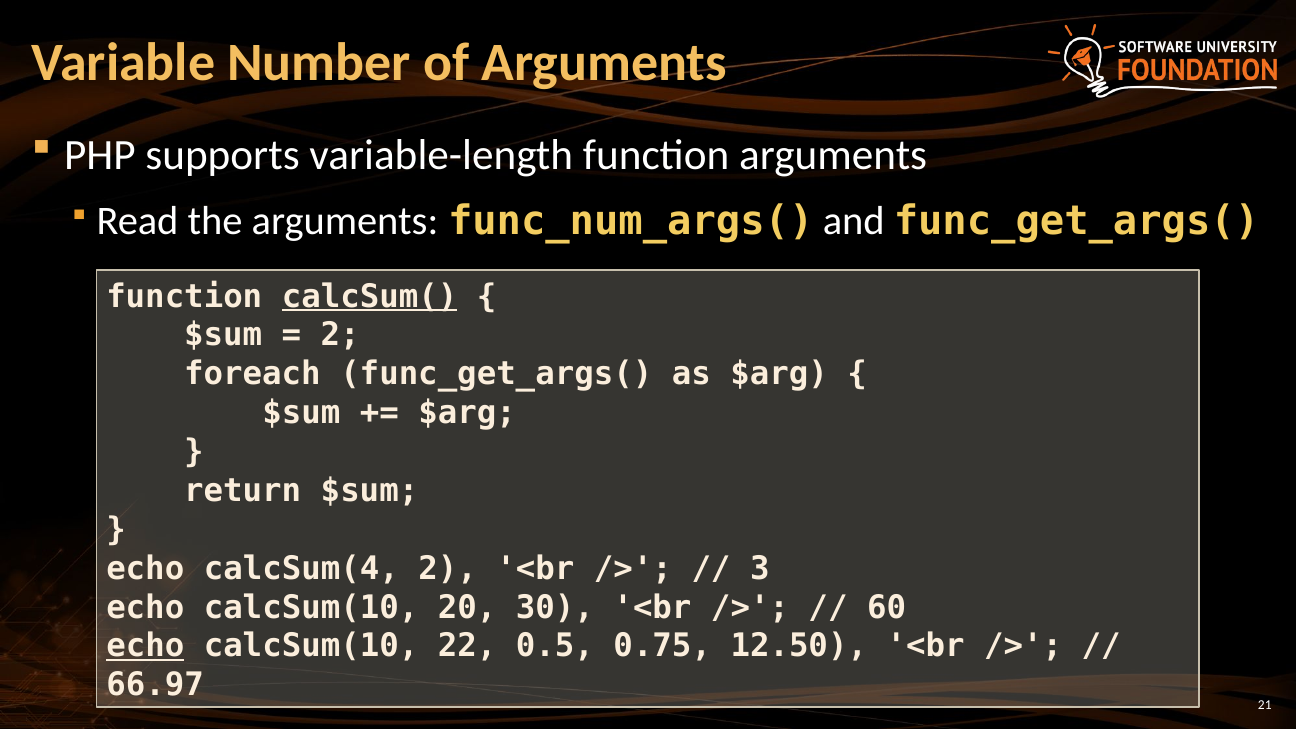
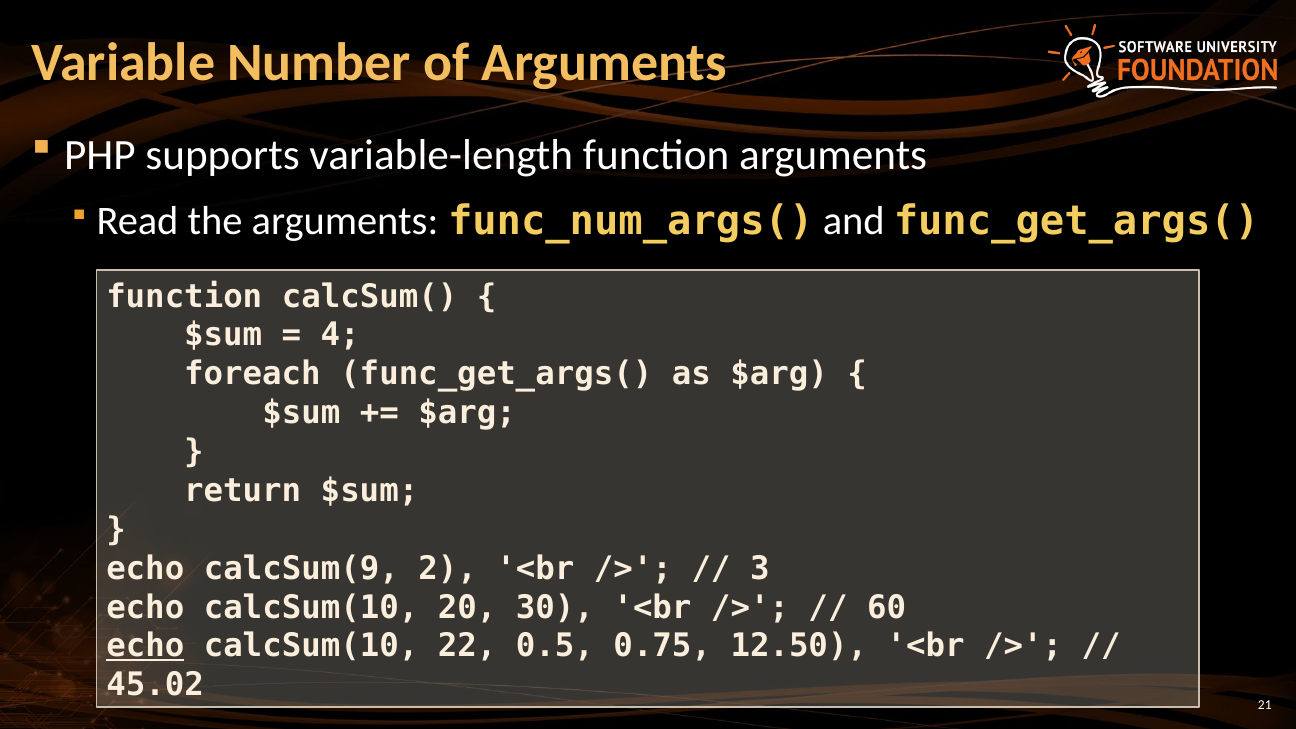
calcSum( underline: present -> none
2 at (340, 335): 2 -> 4
calcSum(4: calcSum(4 -> calcSum(9
66.97: 66.97 -> 45.02
